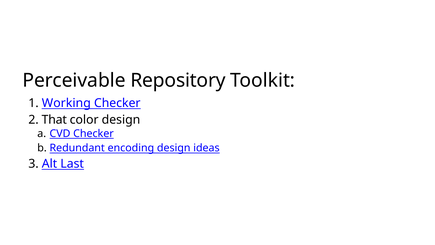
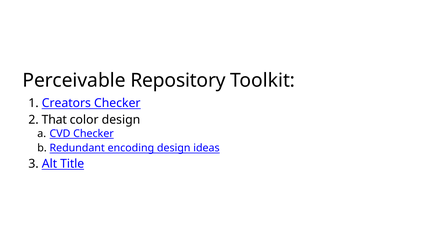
Working: Working -> Creators
Last: Last -> Title
